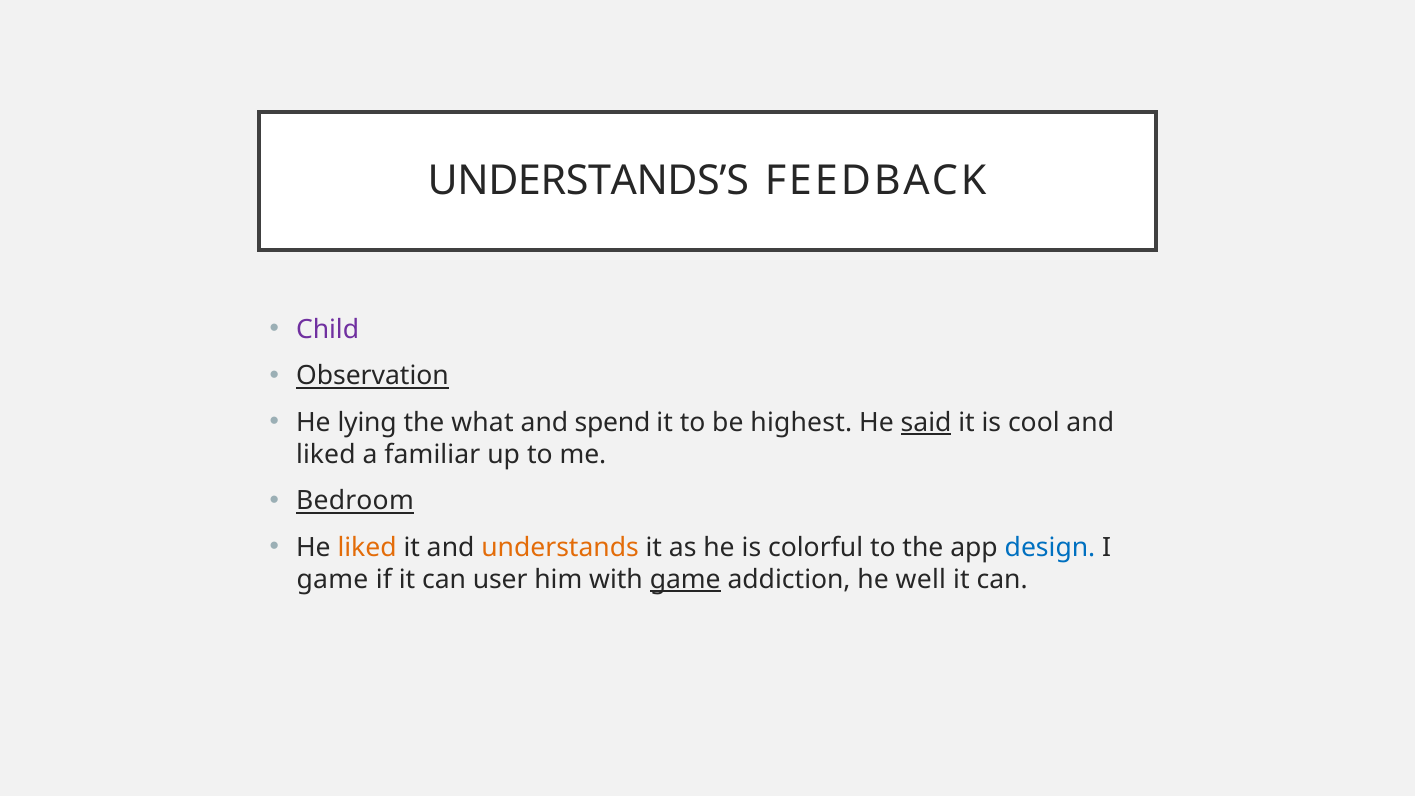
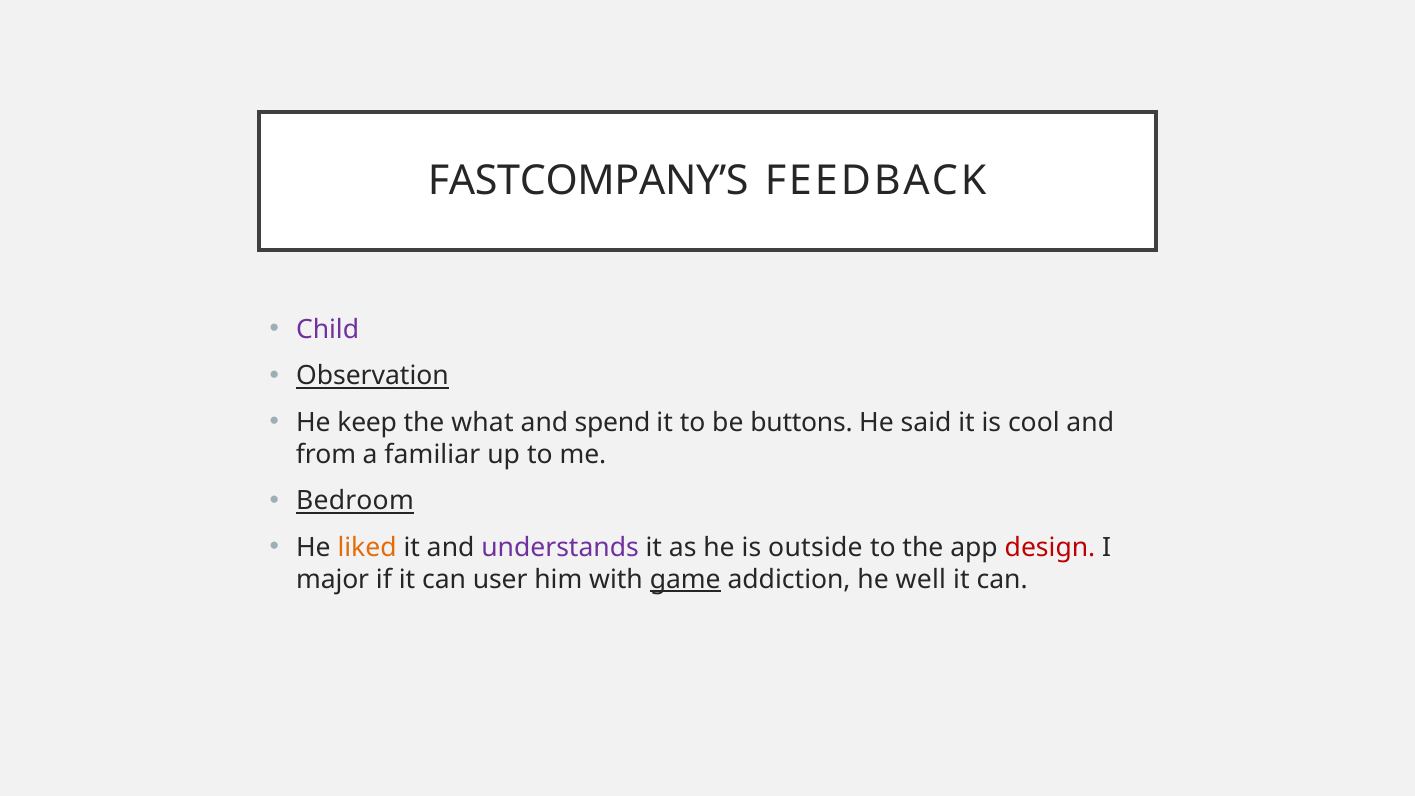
UNDERSTANDS’S: UNDERSTANDS’S -> FASTCOMPANY’S
lying: lying -> keep
highest: highest -> buttons
said underline: present -> none
liked at (326, 454): liked -> from
understands colour: orange -> purple
colorful: colorful -> outside
design colour: blue -> red
game at (332, 579): game -> major
